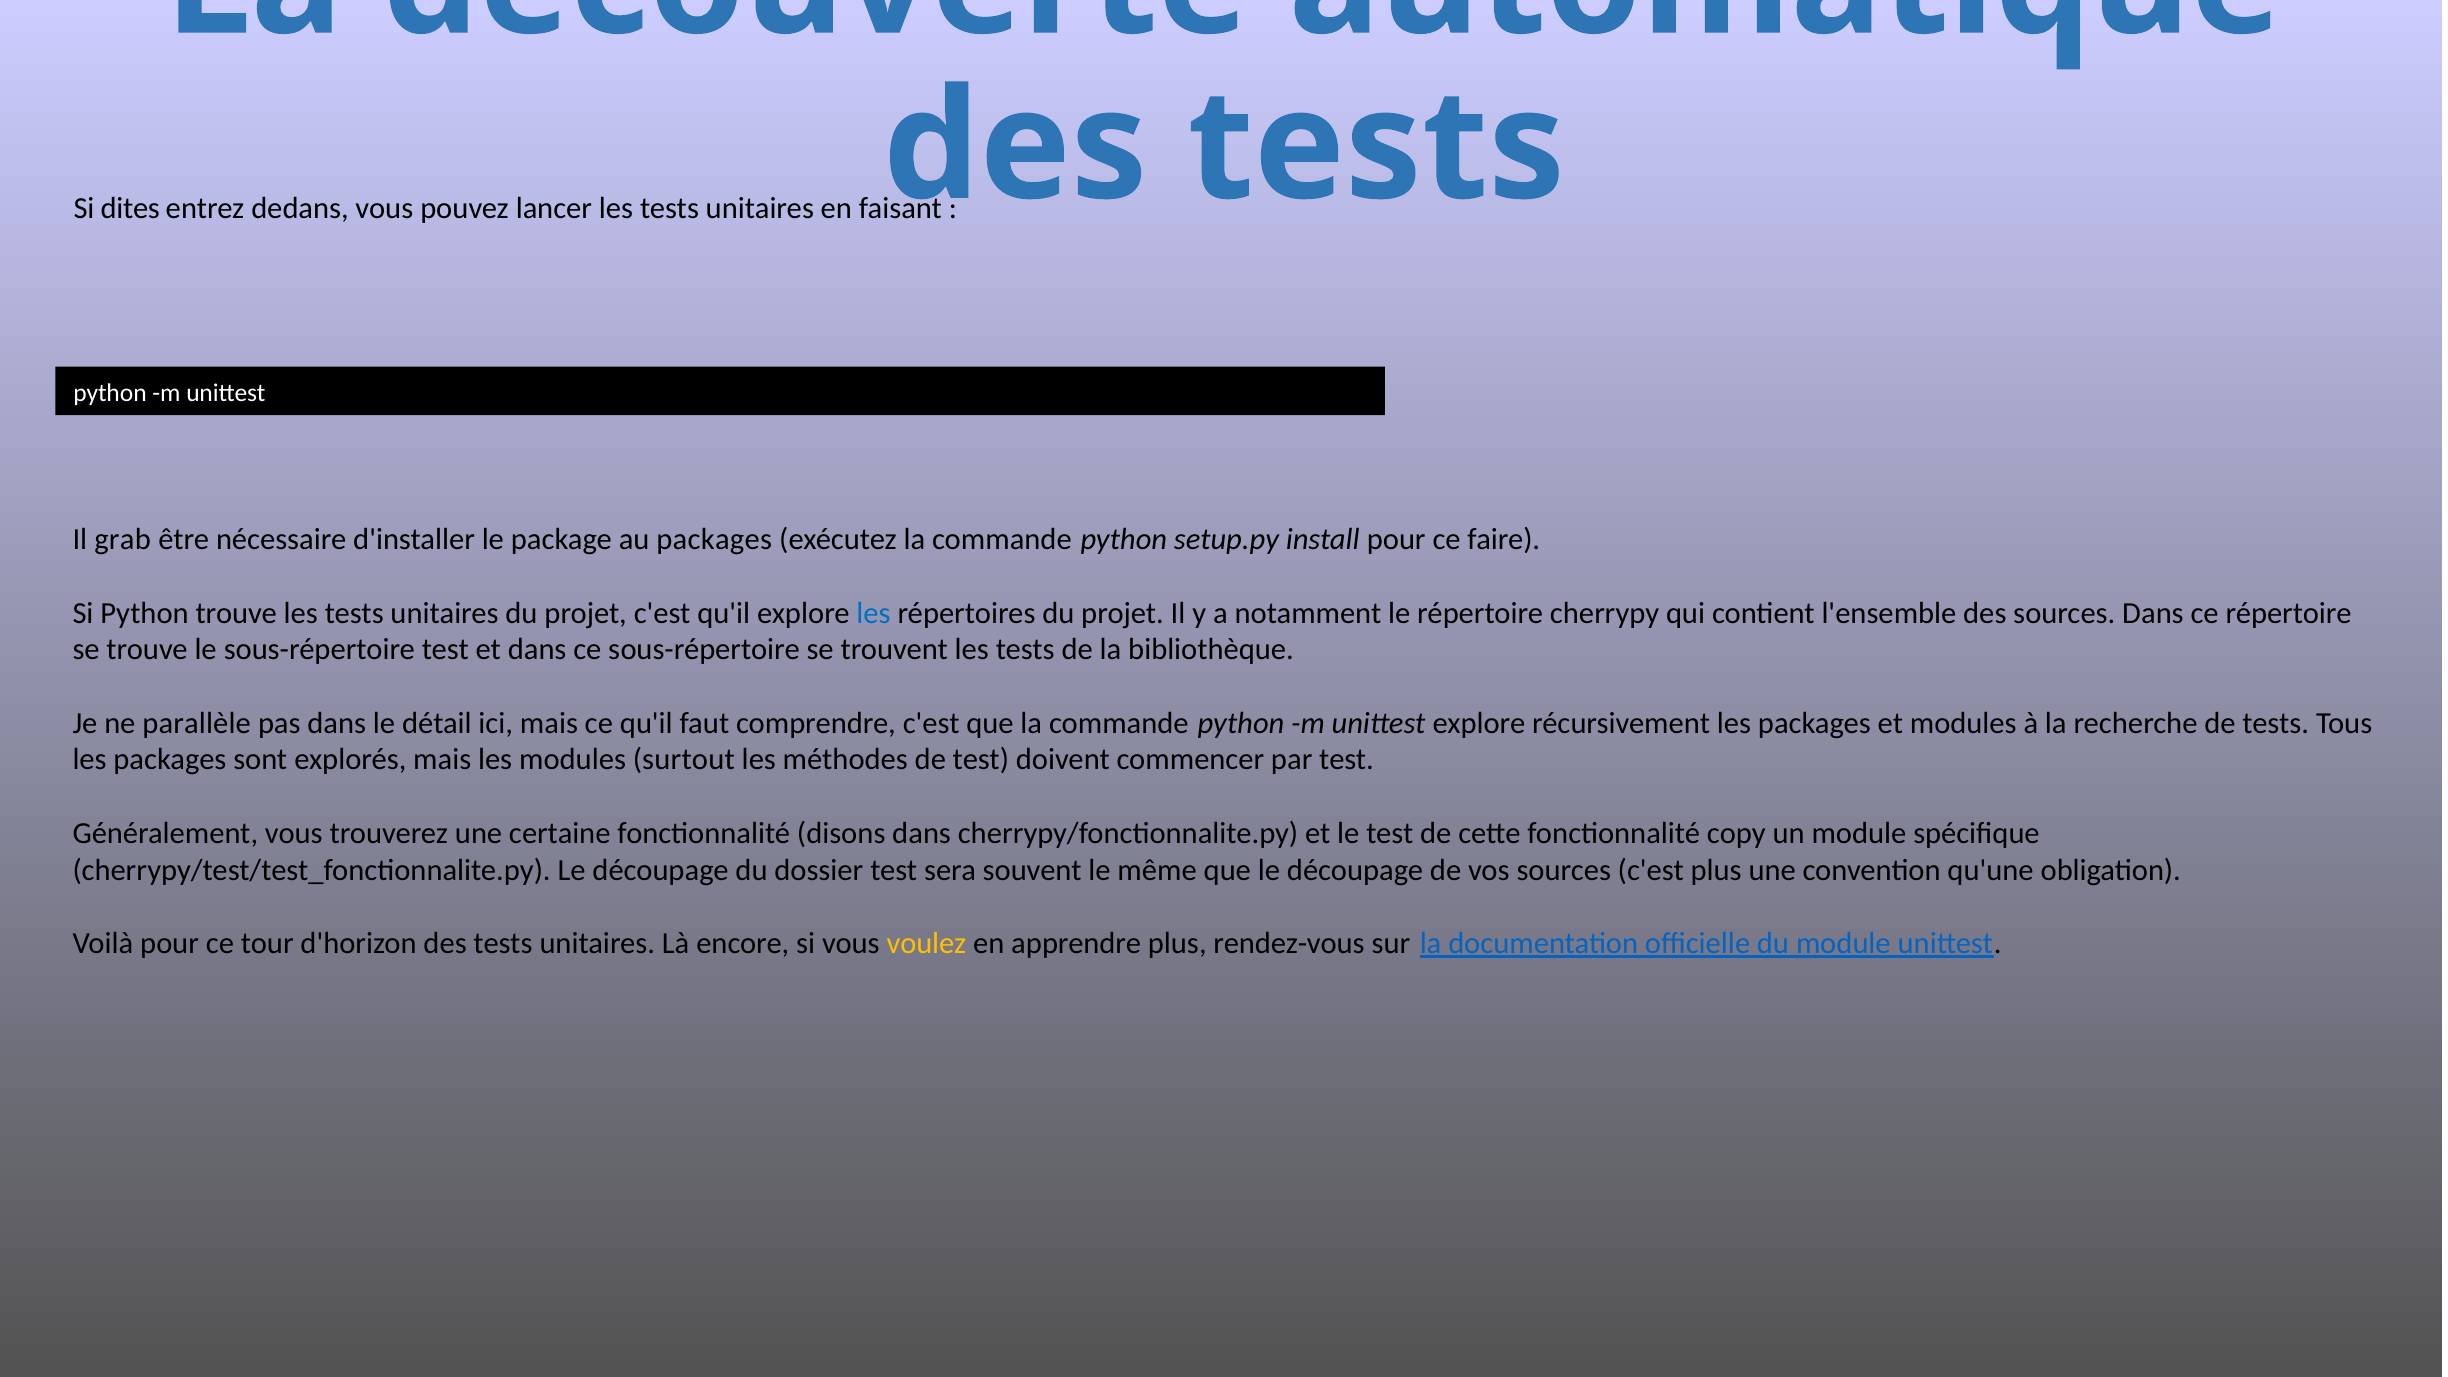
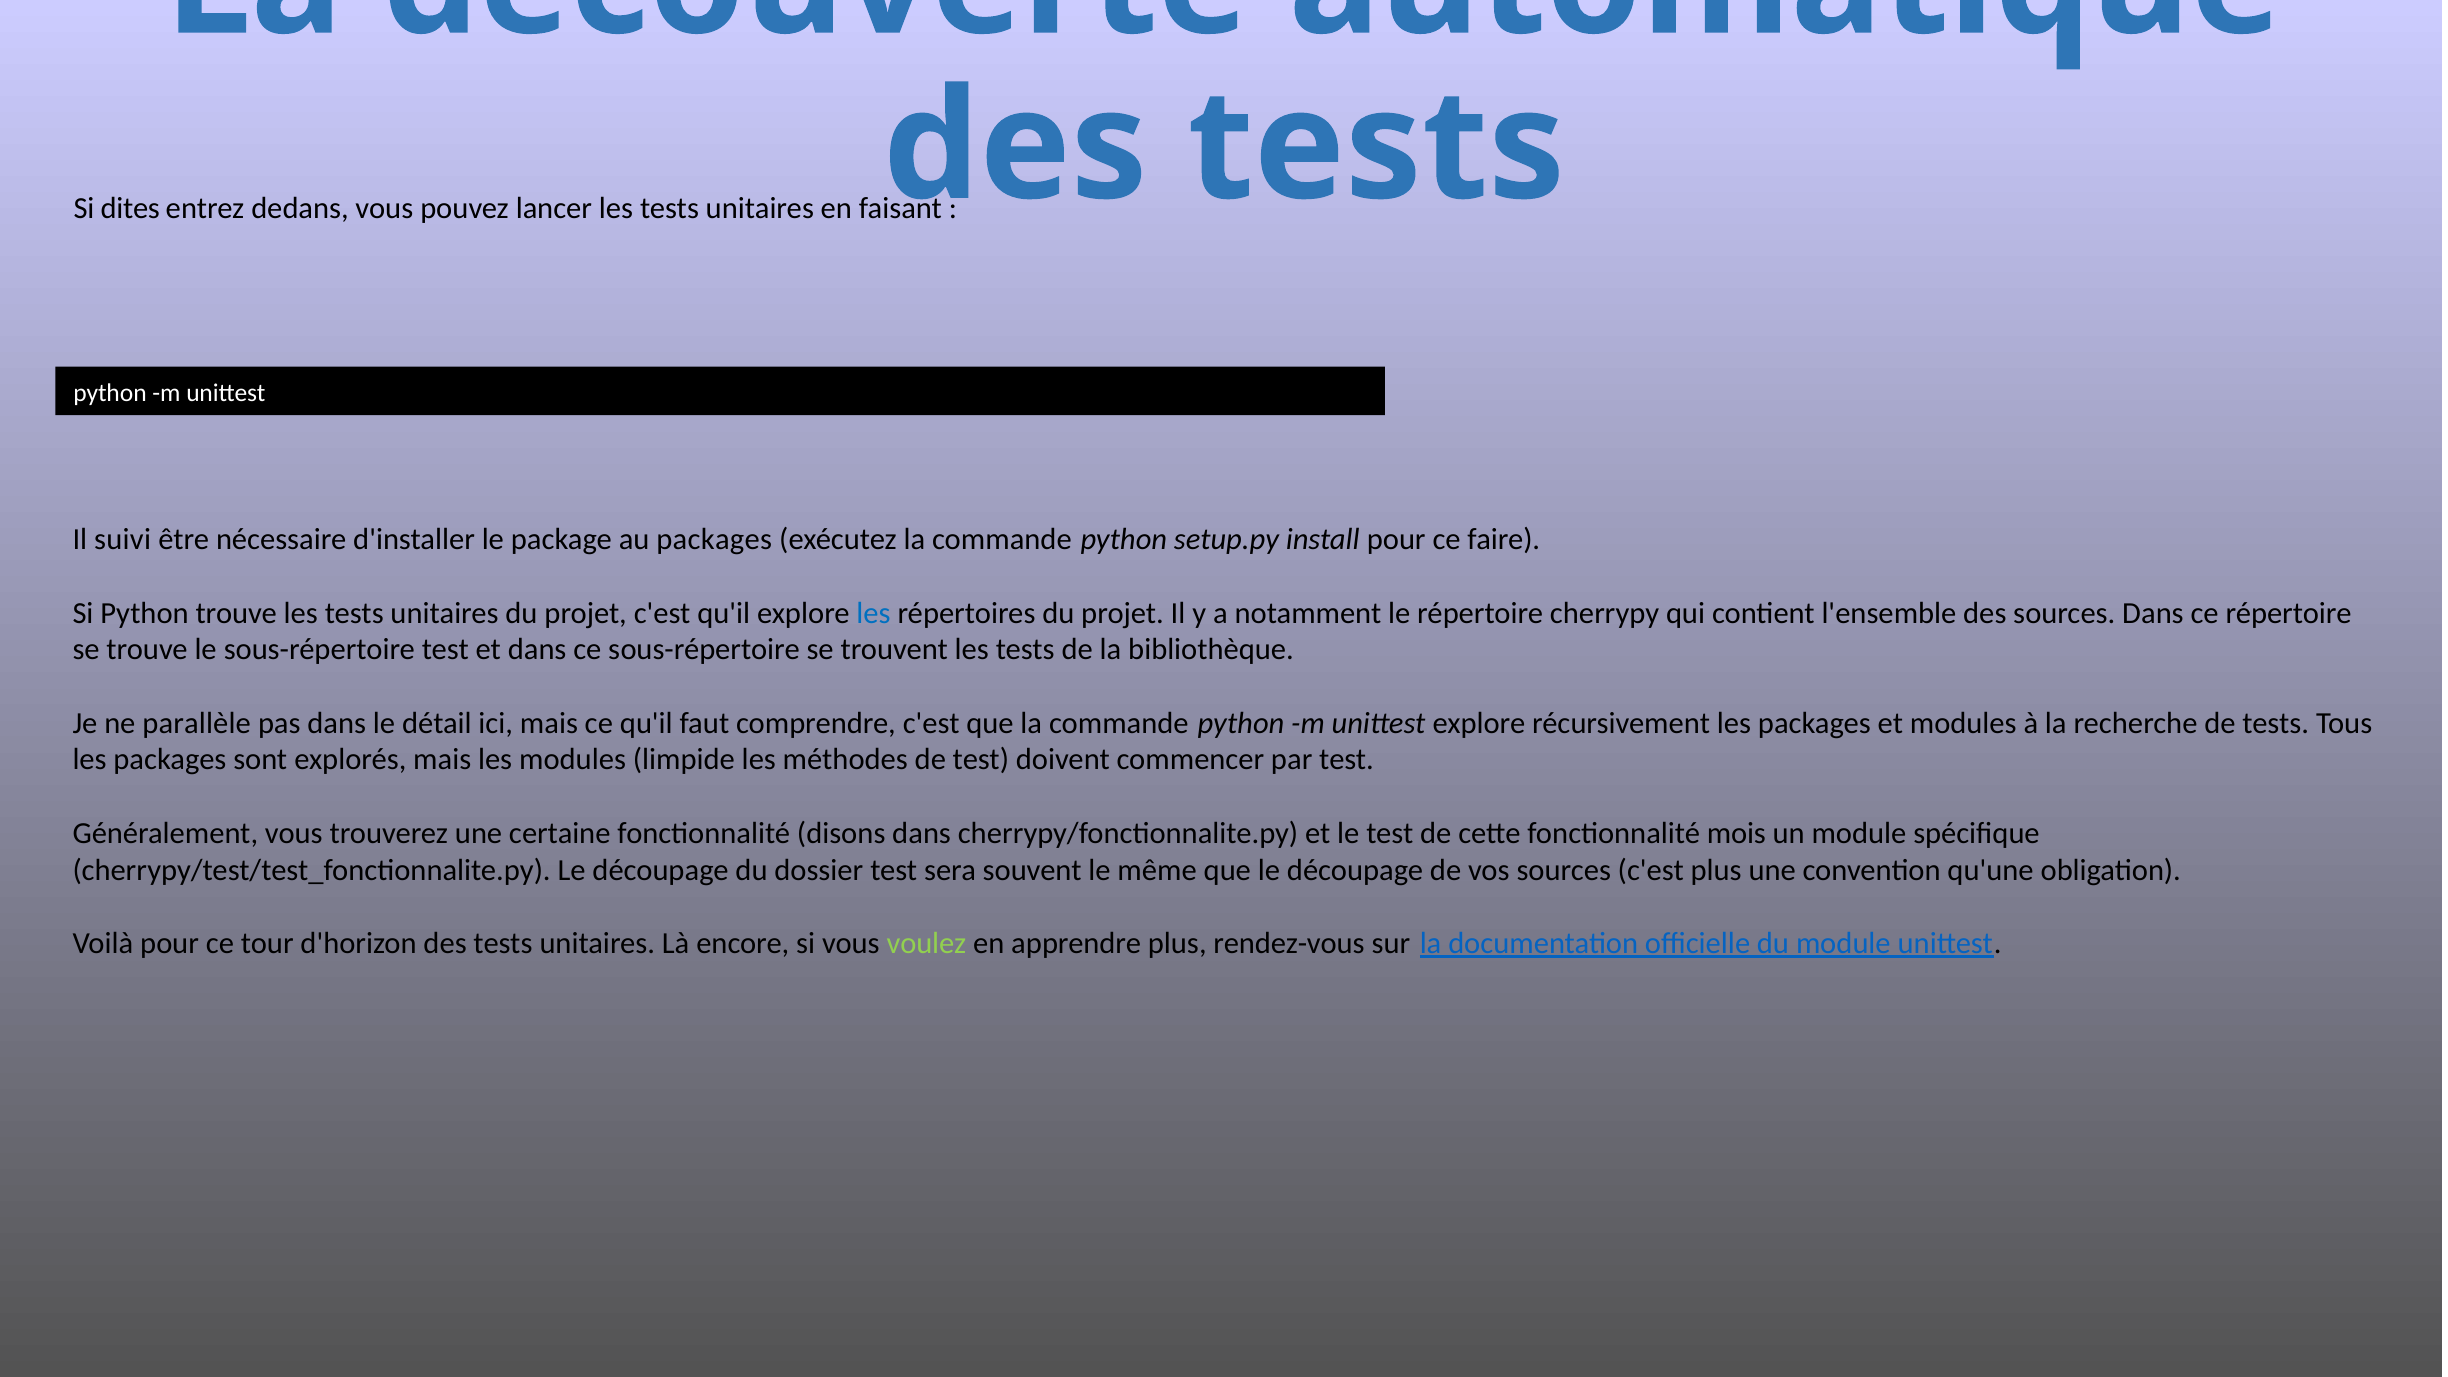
grab: grab -> suivi
surtout: surtout -> limpide
copy: copy -> mois
voulez colour: yellow -> light green
